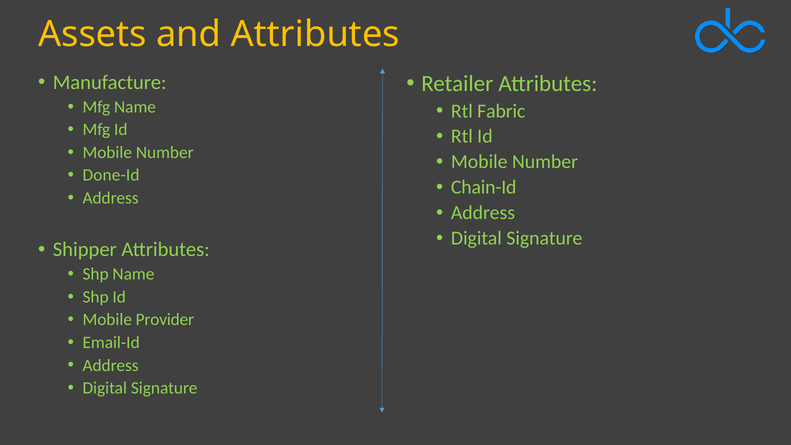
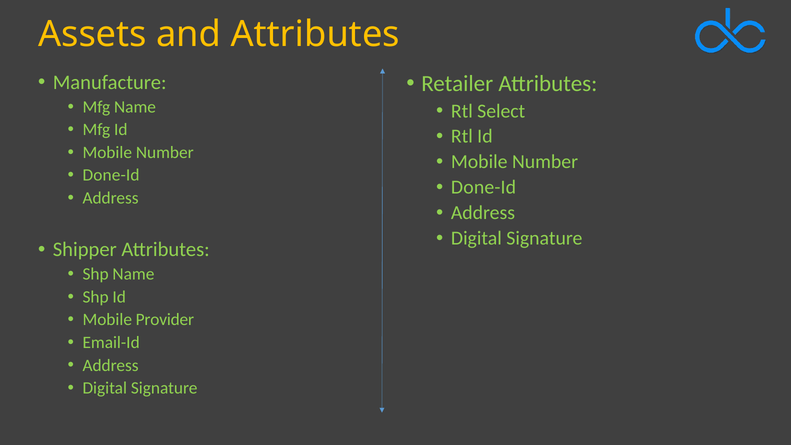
Fabric: Fabric -> Select
Chain-Id at (484, 187): Chain-Id -> Done-Id
